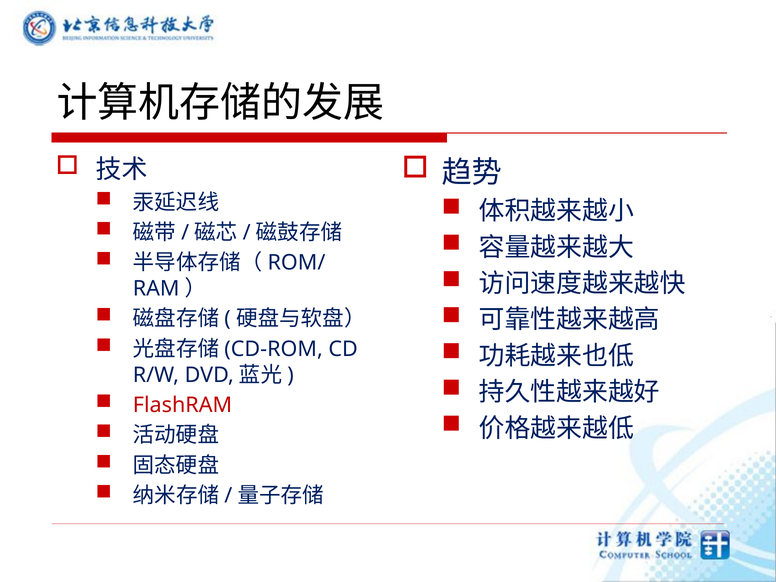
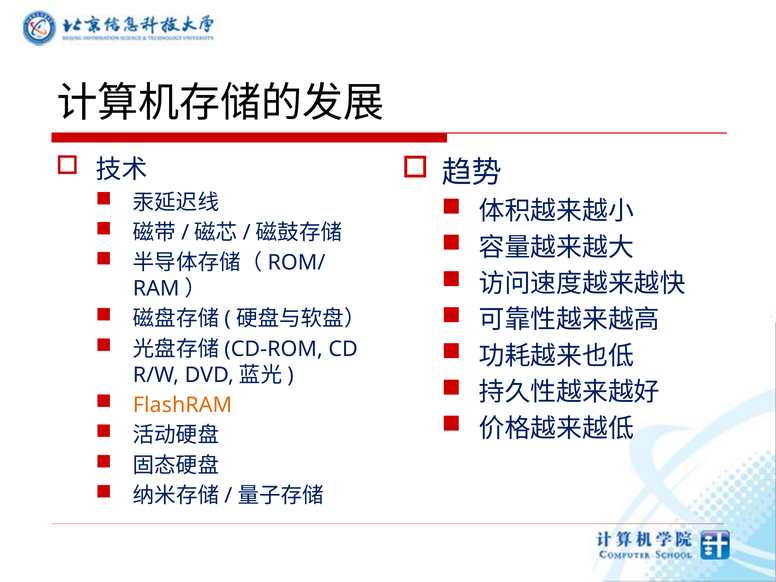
FlashRAM colour: red -> orange
